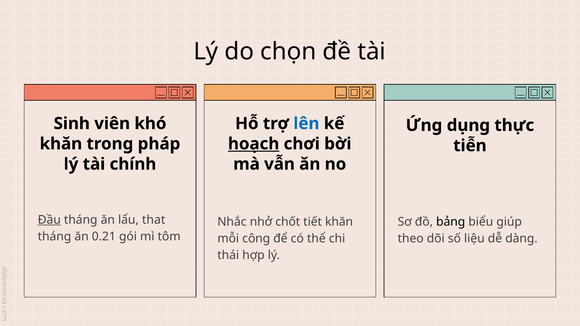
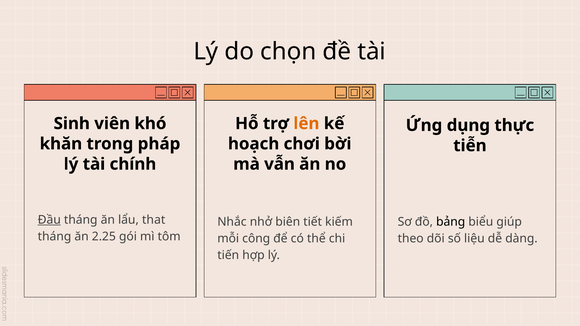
lên colour: blue -> orange
hoạch underline: present -> none
chốt: chốt -> biên
tiết khăn: khăn -> kiếm
0.21: 0.21 -> 2.25
thái: thái -> tiến
